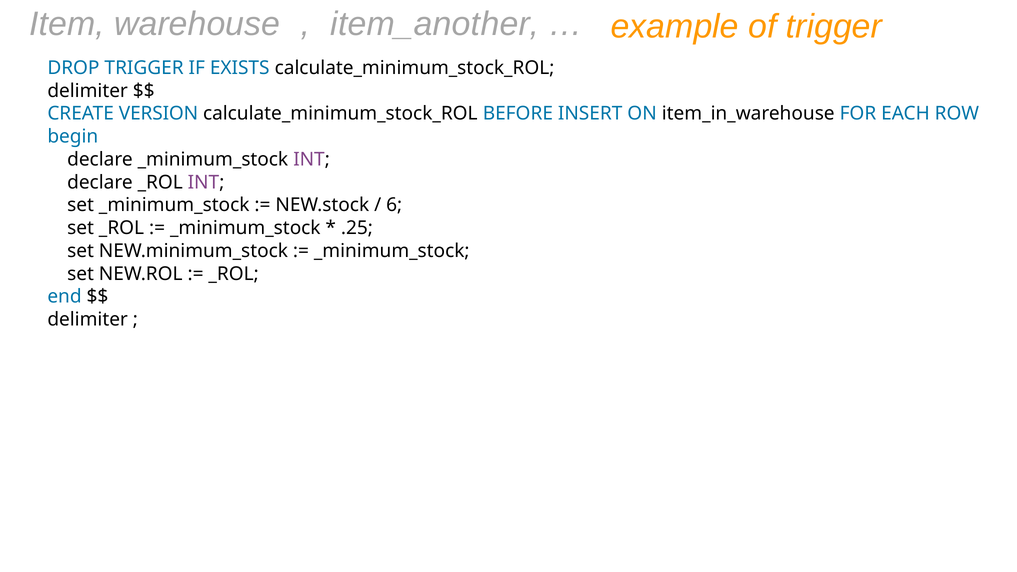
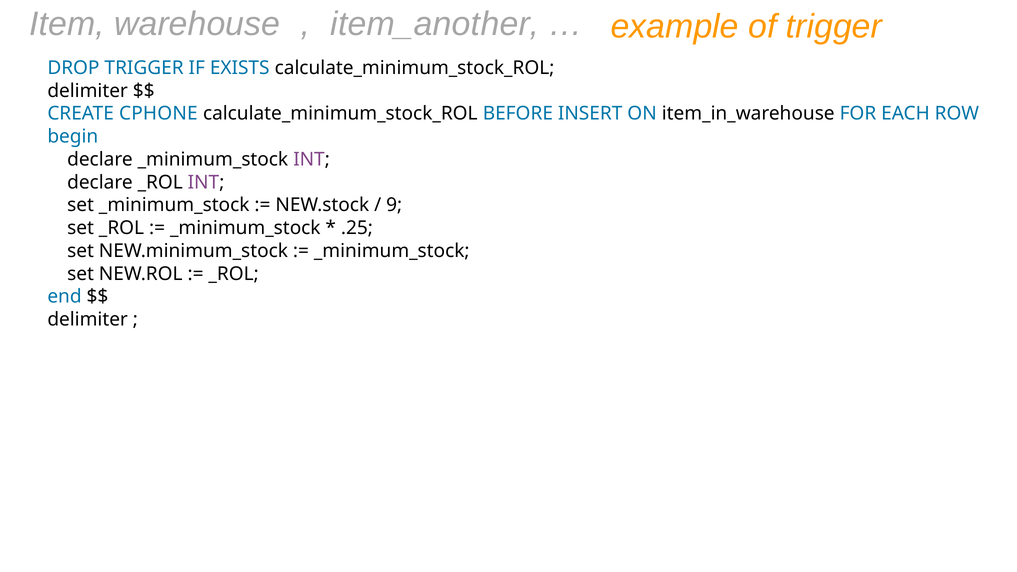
VERSION: VERSION -> CPHONE
6: 6 -> 9
